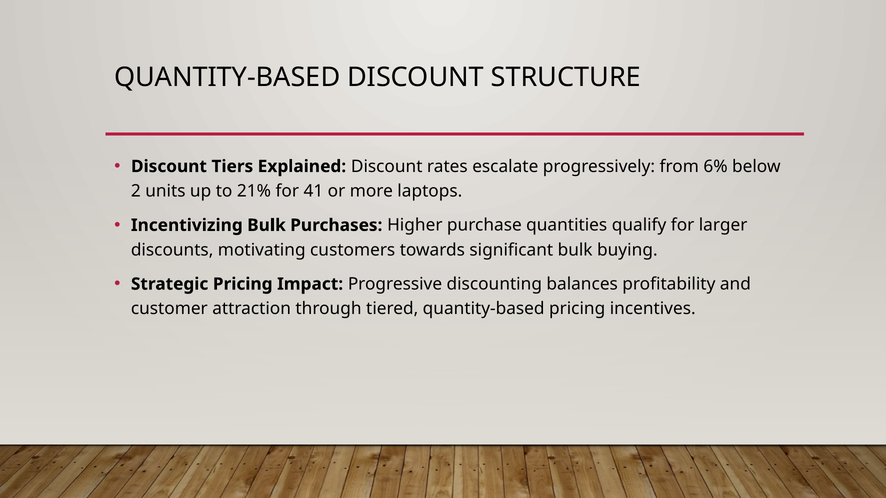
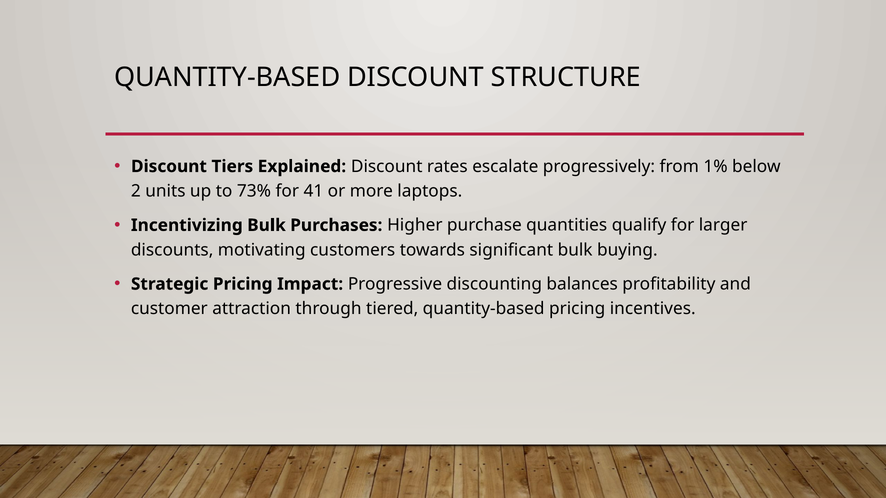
6%: 6% -> 1%
21%: 21% -> 73%
